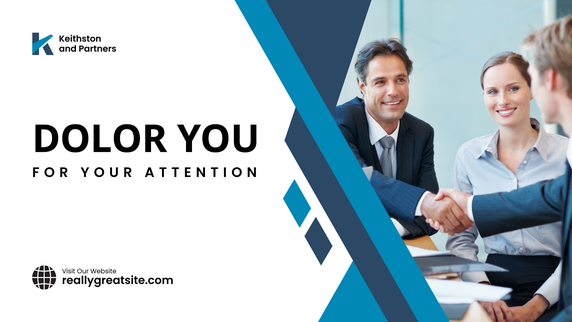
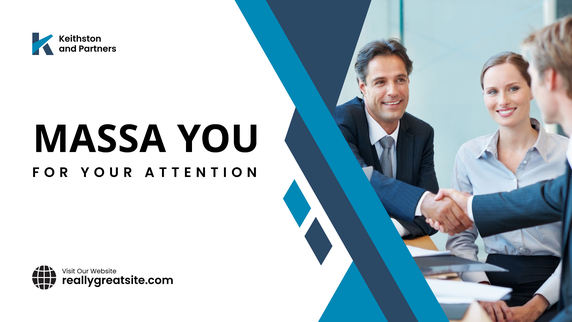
DOLOR: DOLOR -> MASSA
